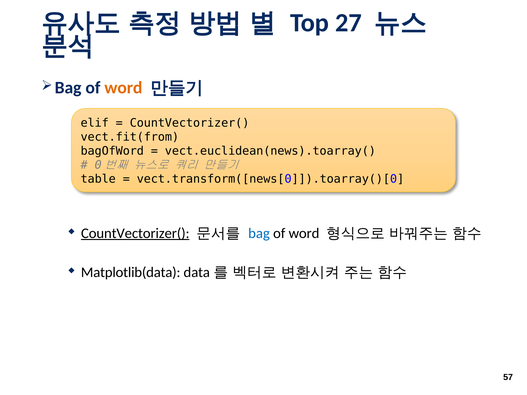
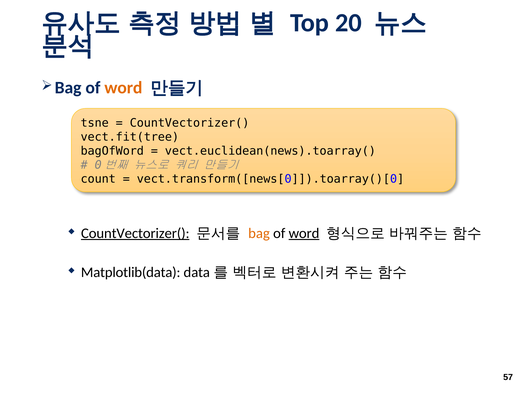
27: 27 -> 20
elif: elif -> tsne
vect.fit(from: vect.fit(from -> vect.fit(tree
table: table -> count
bag colour: blue -> orange
word at (304, 233) underline: none -> present
